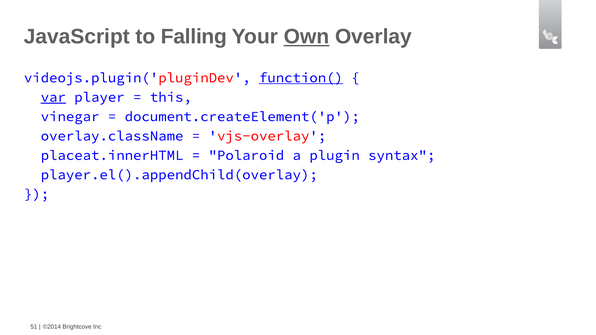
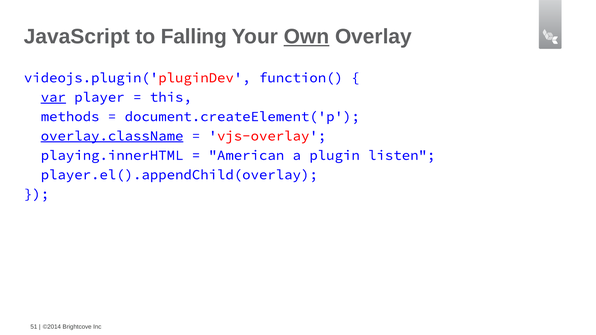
function( underline: present -> none
vinegar: vinegar -> methods
overlay.className underline: none -> present
placeat.innerHTML: placeat.innerHTML -> playing.innerHTML
Polaroid: Polaroid -> American
syntax: syntax -> listen
